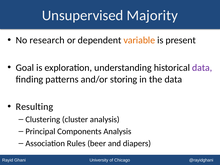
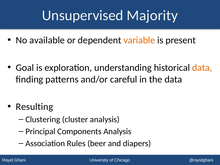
research: research -> available
data at (202, 68) colour: purple -> orange
storing: storing -> careful
